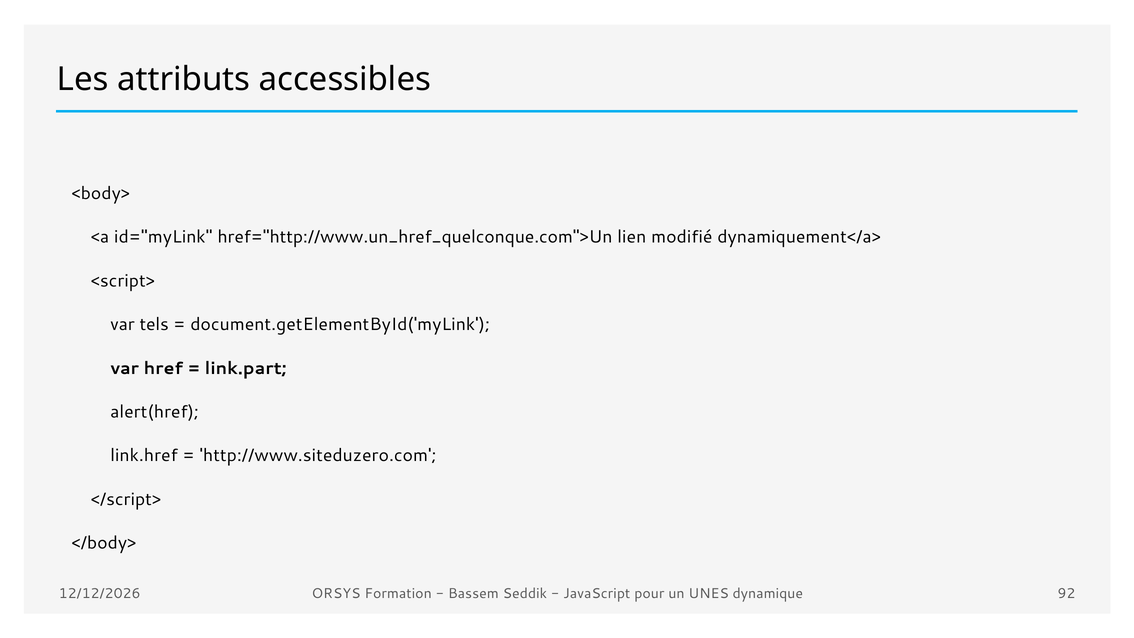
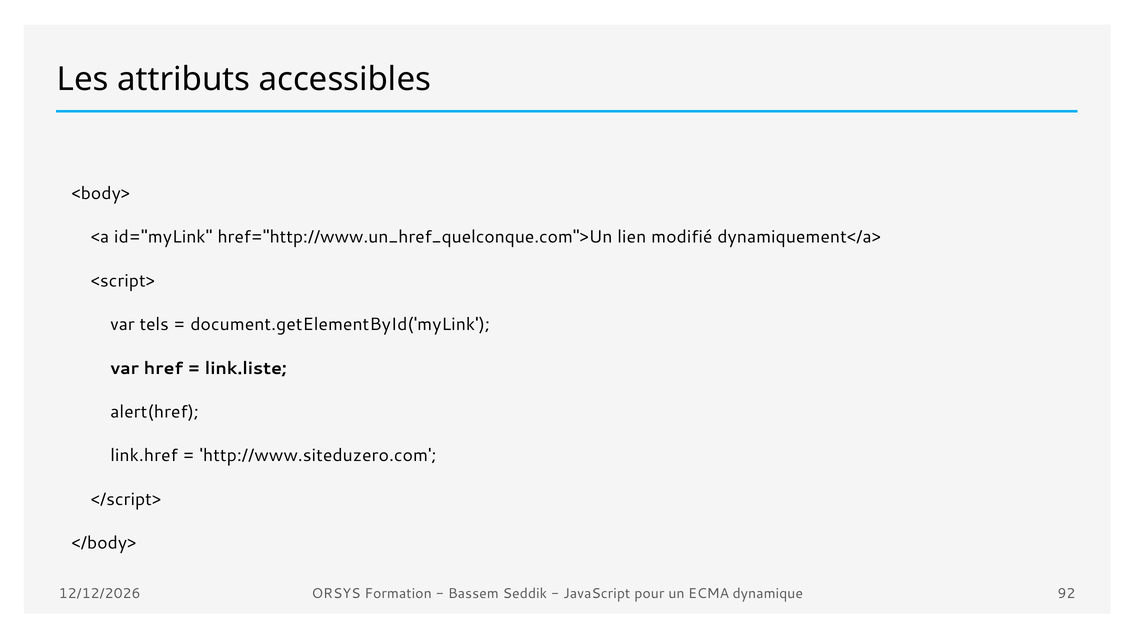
link.part: link.part -> link.liste
UNES: UNES -> ECMA
